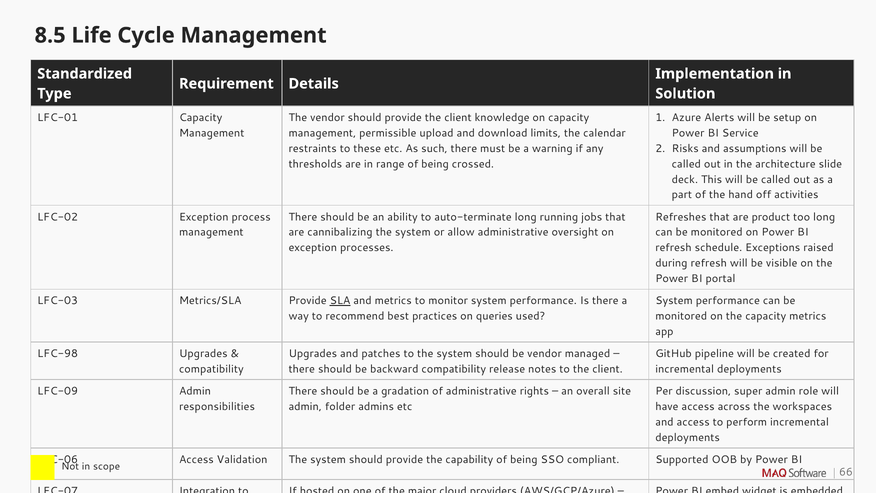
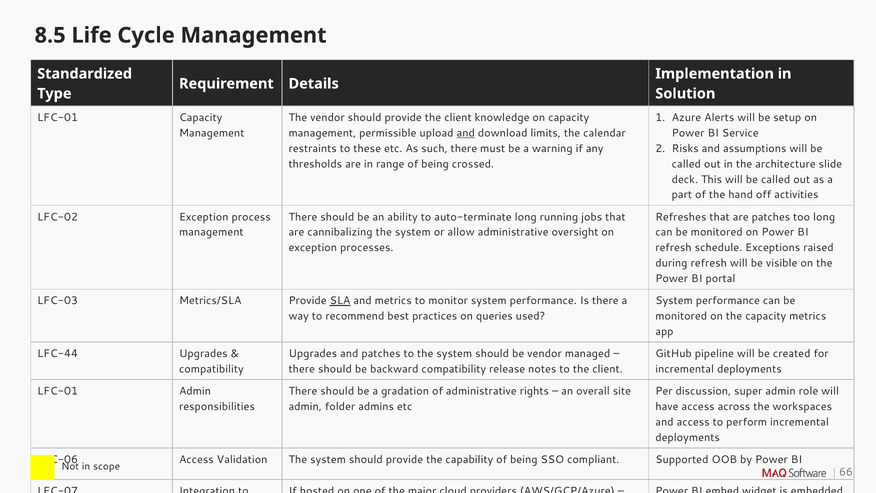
and at (466, 133) underline: none -> present
are product: product -> patches
LFC-98: LFC-98 -> LFC-44
LFC-09 at (58, 391): LFC-09 -> LFC-01
